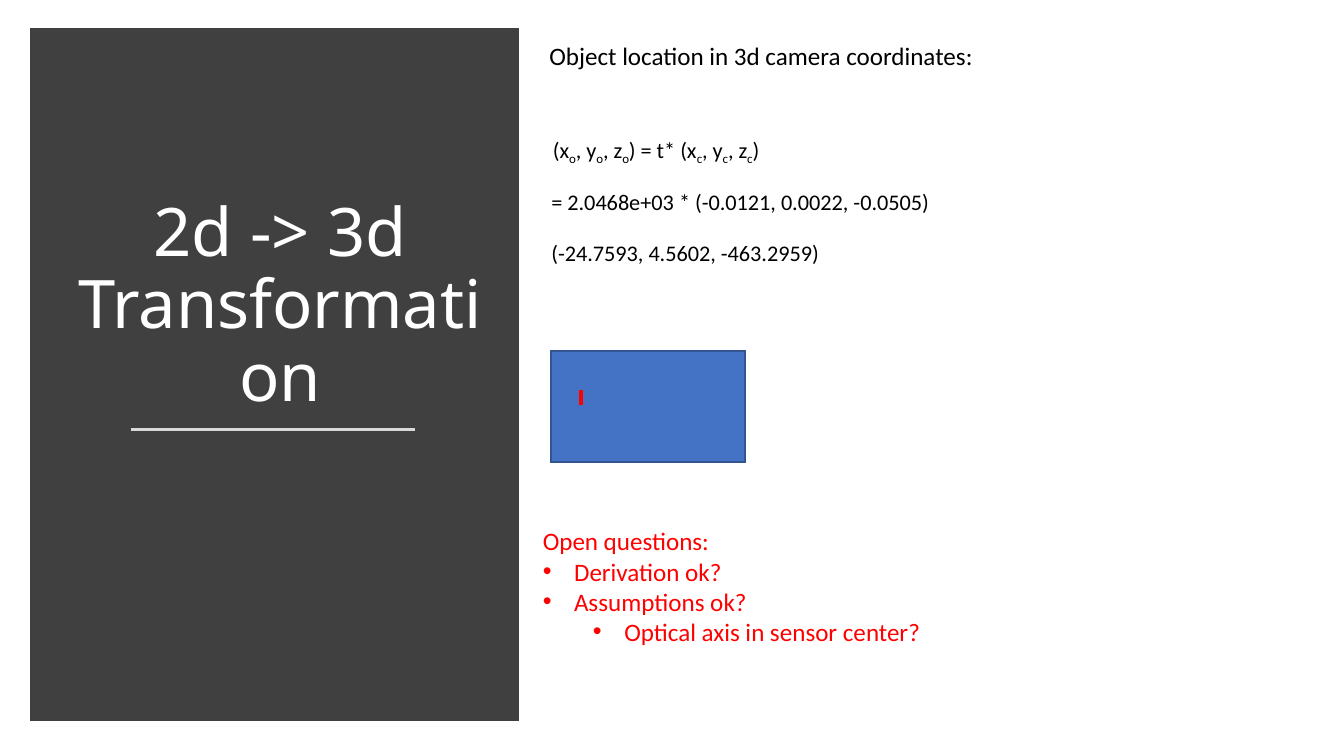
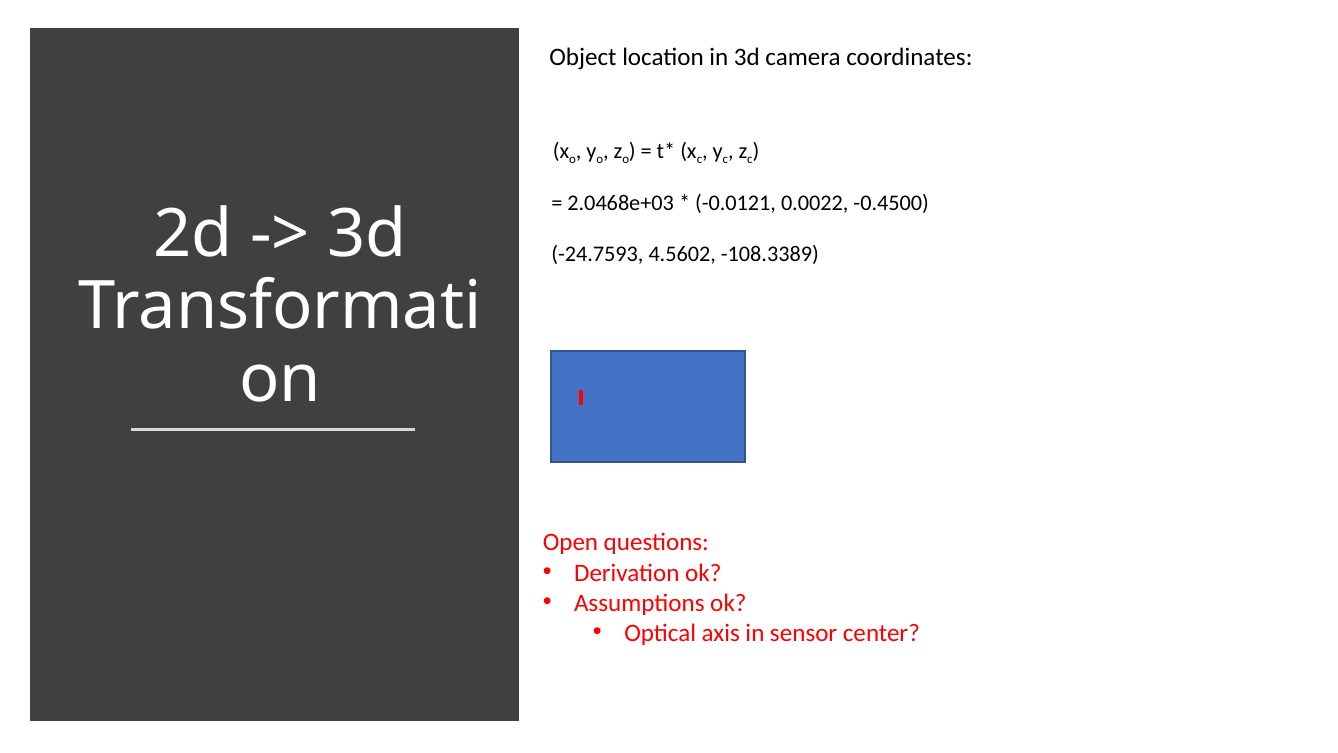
-0.0505: -0.0505 -> -0.4500
-463.2959: -463.2959 -> -108.3389
